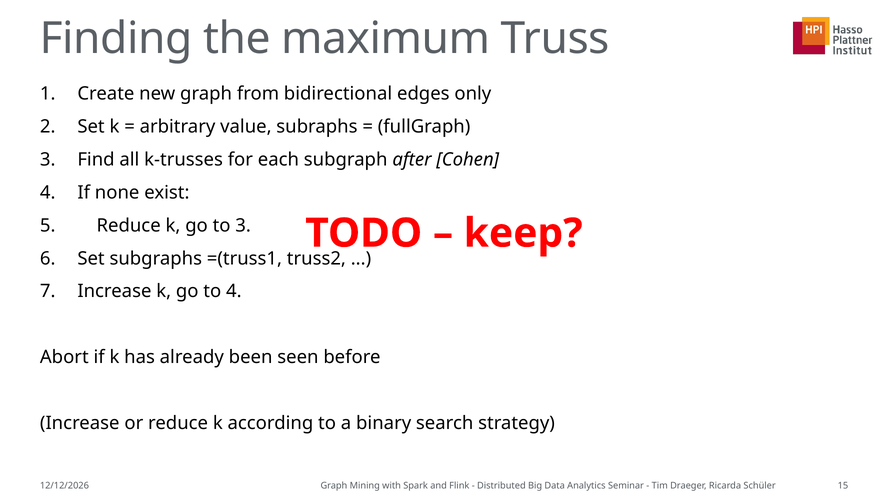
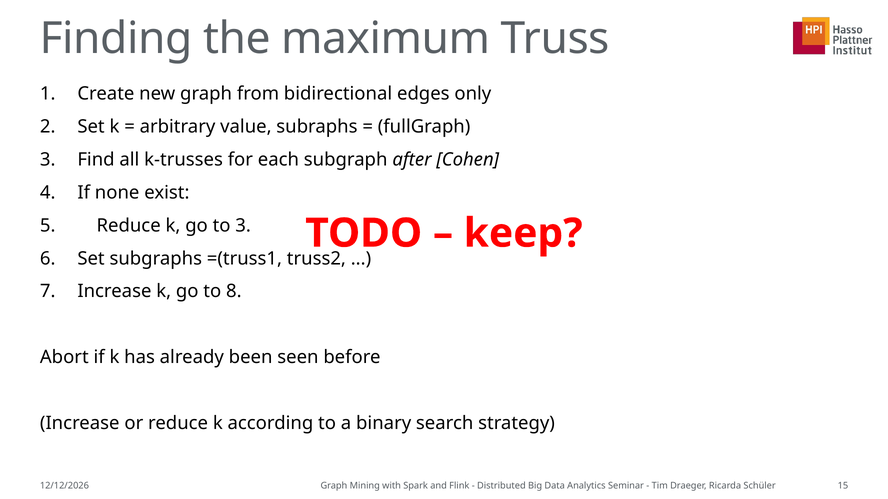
to 4: 4 -> 8
